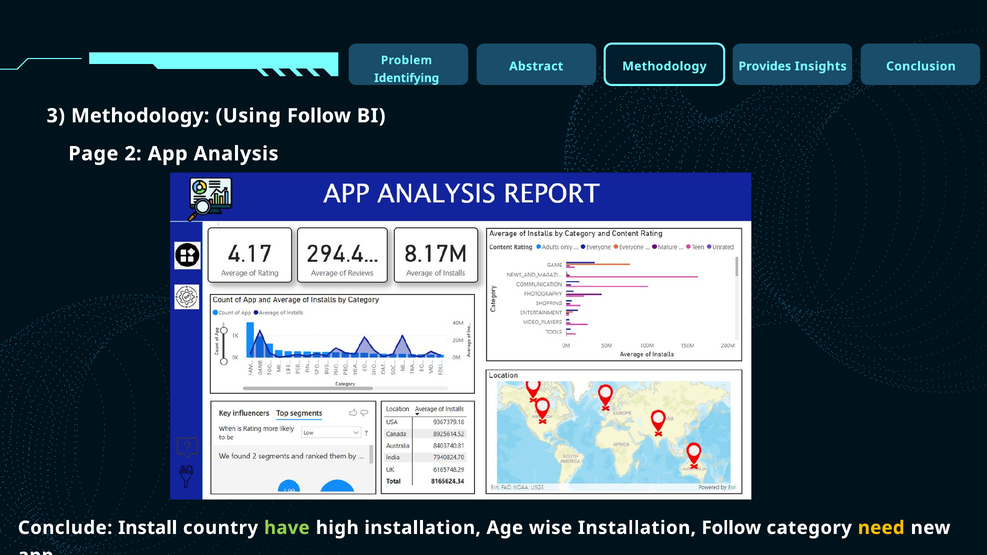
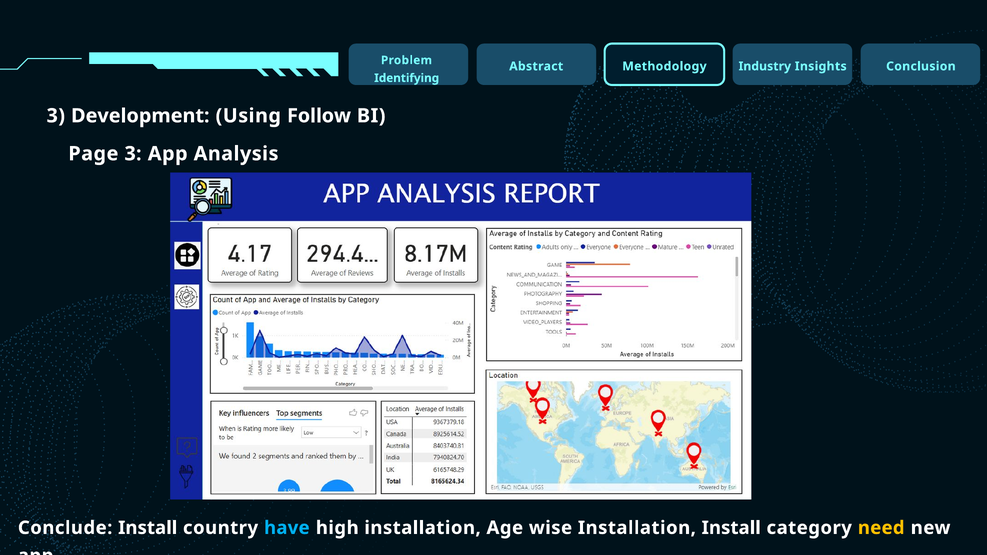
Provides: Provides -> Industry
3 Methodology: Methodology -> Development
Page 2: 2 -> 3
have colour: light green -> light blue
Installation Follow: Follow -> Install
